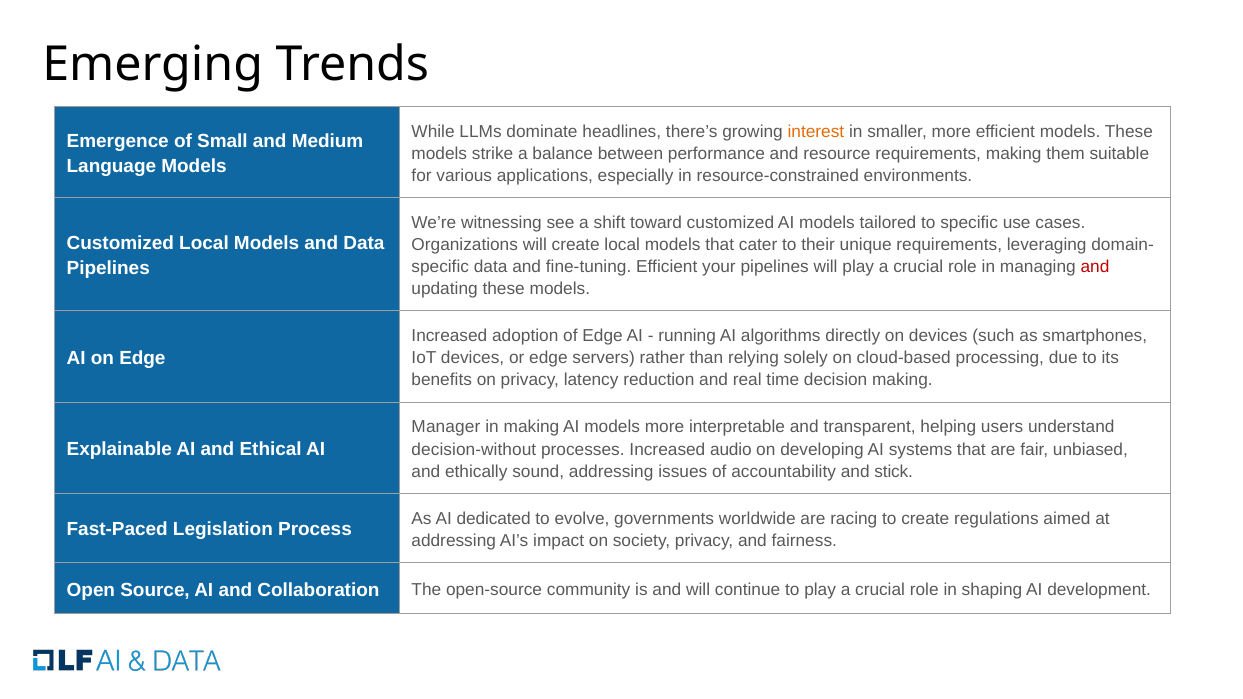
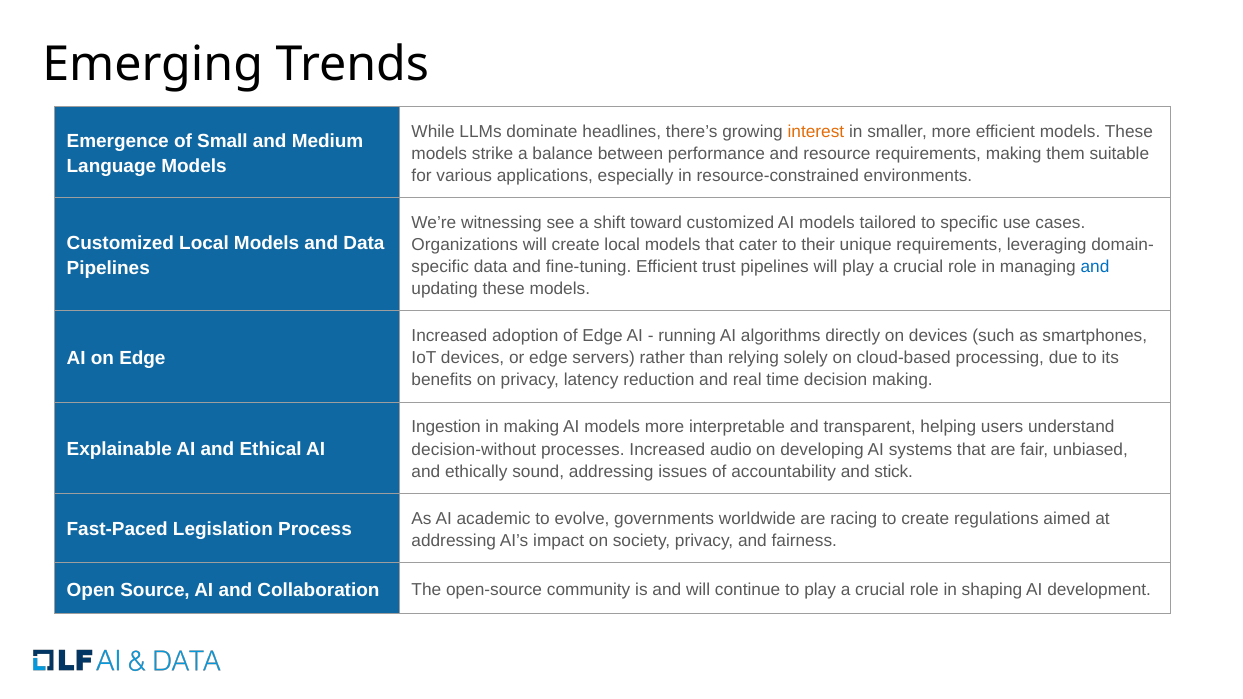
your: your -> trust
and at (1095, 267) colour: red -> blue
Manager: Manager -> Ingestion
dedicated: dedicated -> academic
